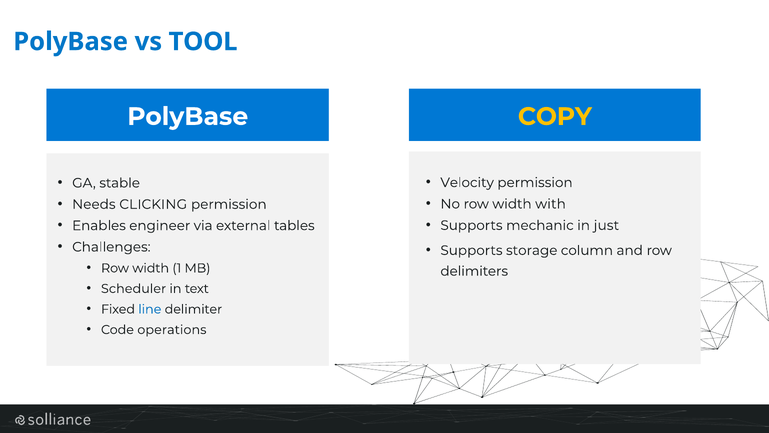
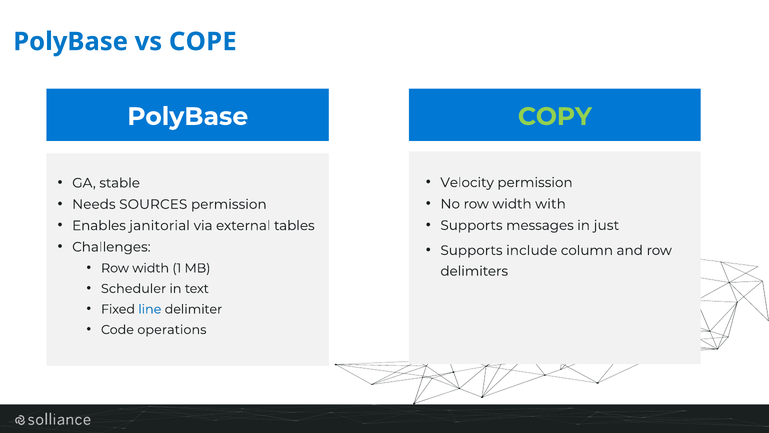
TOOL: TOOL -> COPE
COPY colour: yellow -> light green
CLICKING: CLICKING -> SOURCES
mechanic: mechanic -> messages
engineer: engineer -> janitorial
storage: storage -> include
